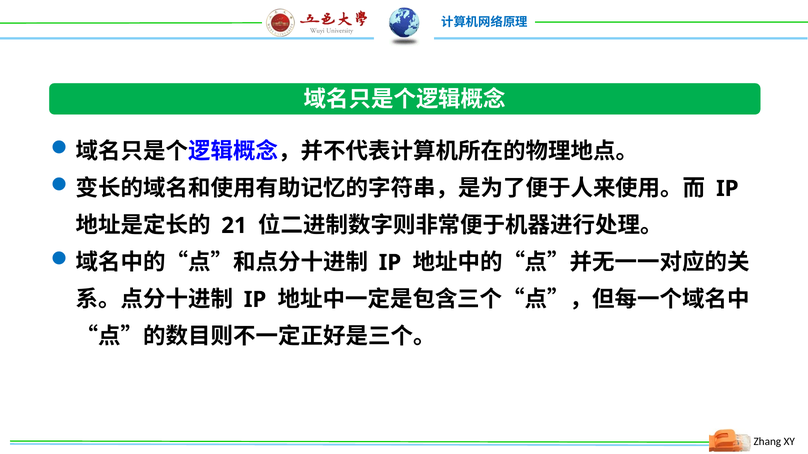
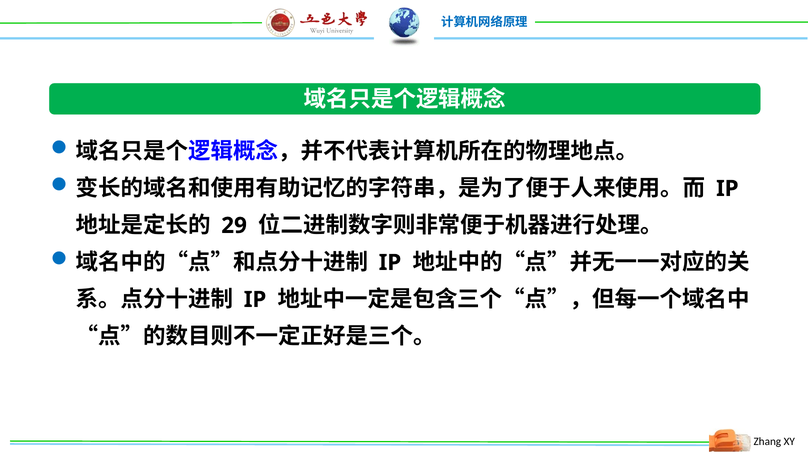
21: 21 -> 29
